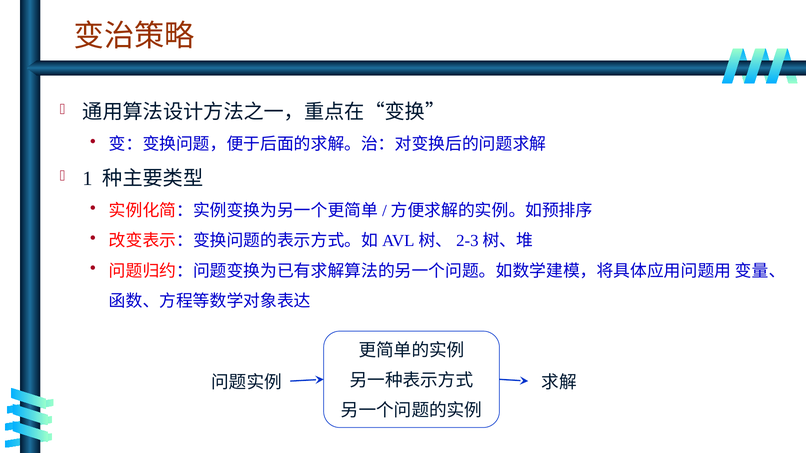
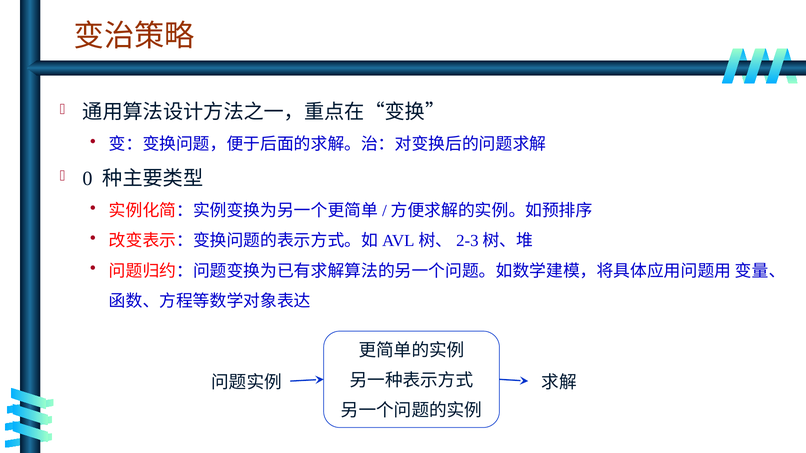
1: 1 -> 0
